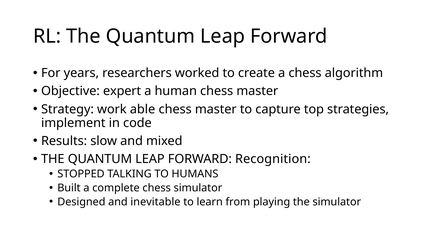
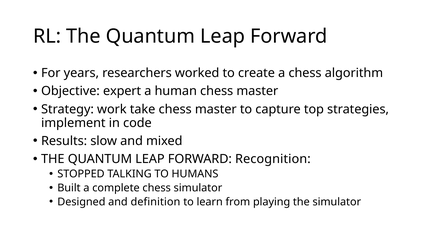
able: able -> take
inevitable: inevitable -> definition
